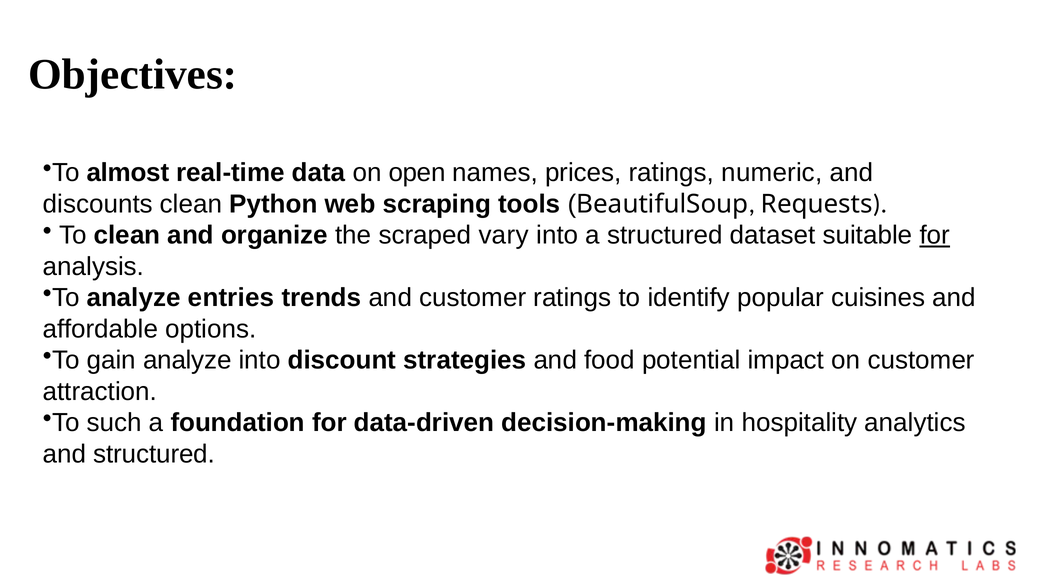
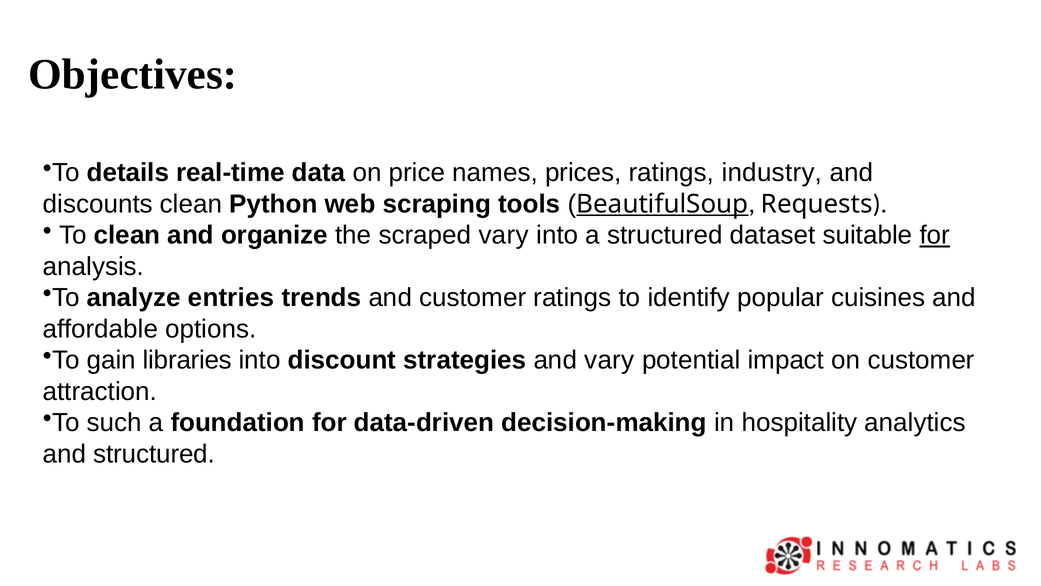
almost: almost -> details
open: open -> price
numeric: numeric -> industry
BeautifulSoup underline: none -> present
gain analyze: analyze -> libraries
and food: food -> vary
